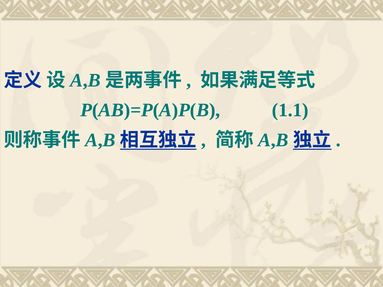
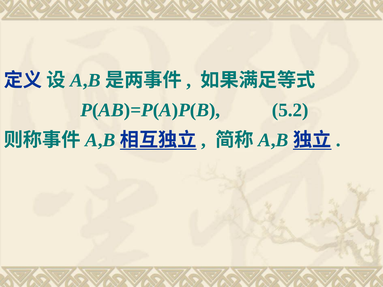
1.1: 1.1 -> 5.2
